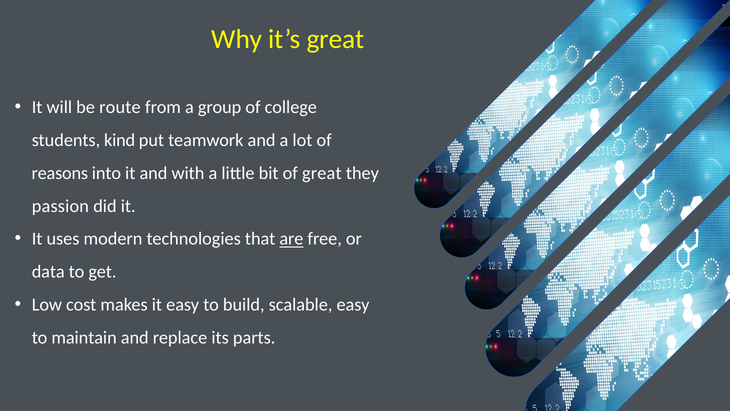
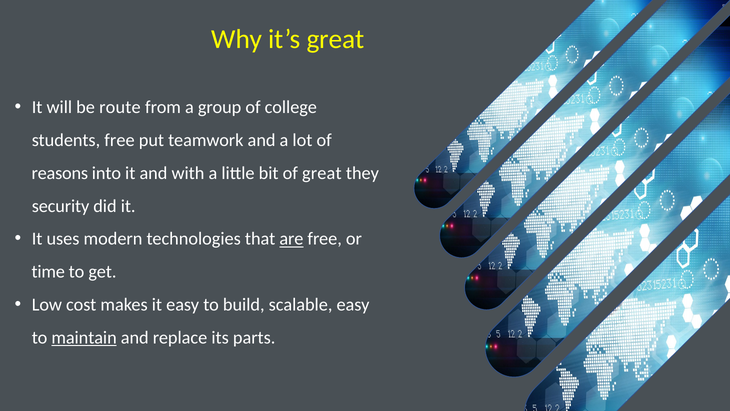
students kind: kind -> free
passion: passion -> security
data: data -> time
maintain underline: none -> present
